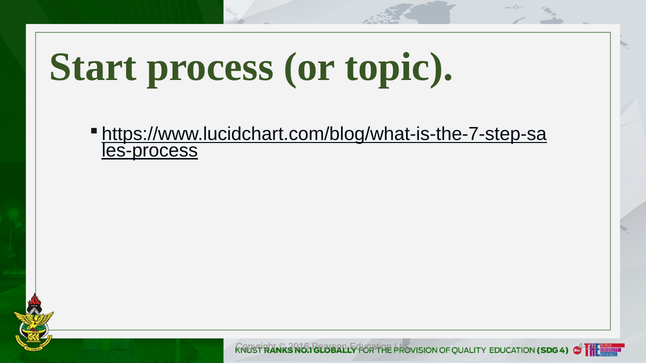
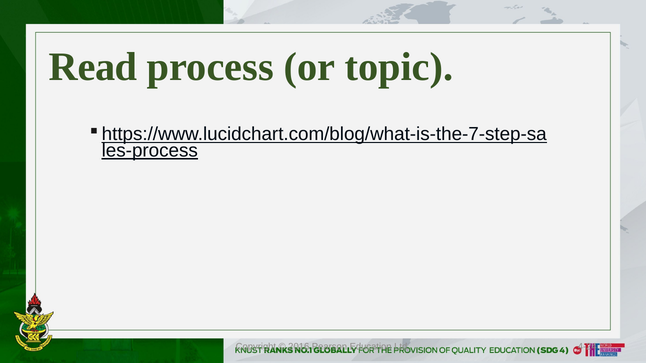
Start: Start -> Read
